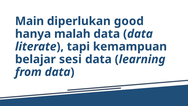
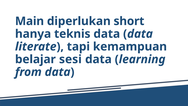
good: good -> short
malah: malah -> teknis
